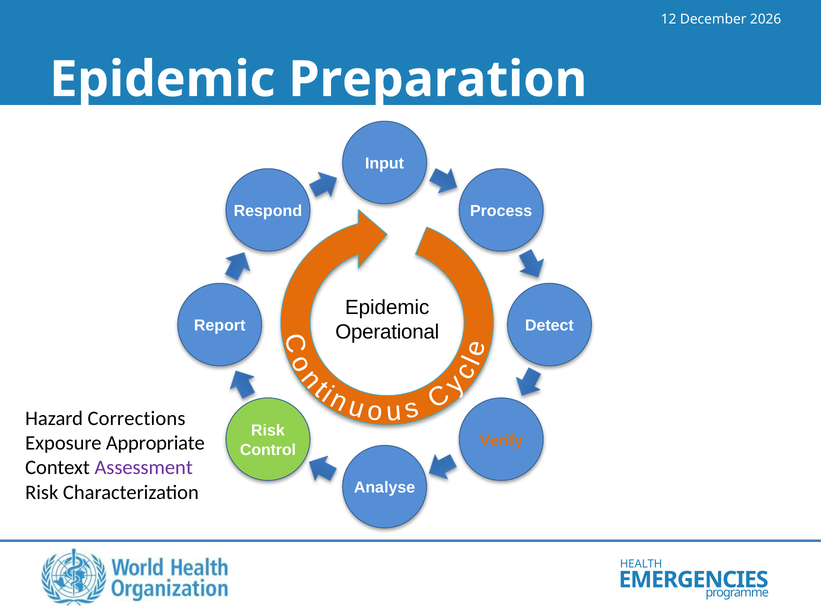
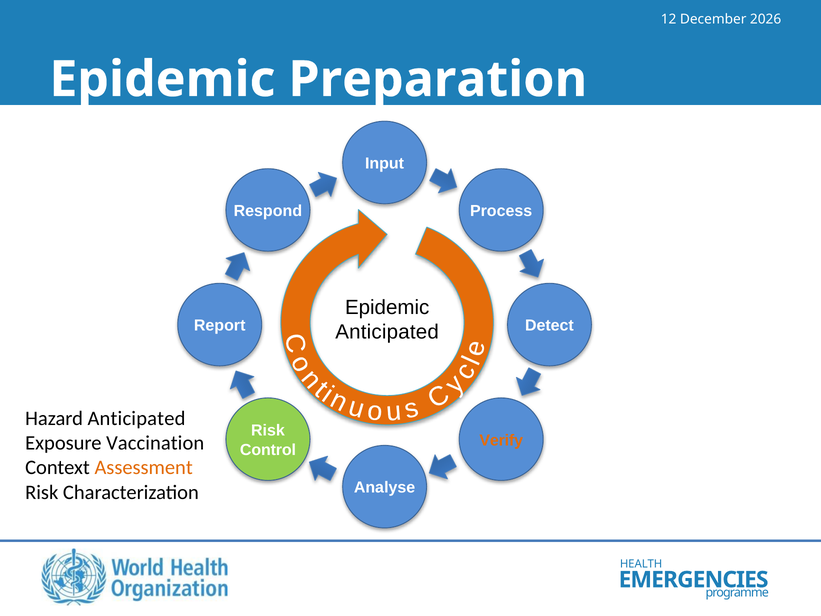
Operational at (387, 332): Operational -> Anticipated
Hazard Corrections: Corrections -> Anticipated
Appropriate: Appropriate -> Vaccination
Assessment colour: purple -> orange
